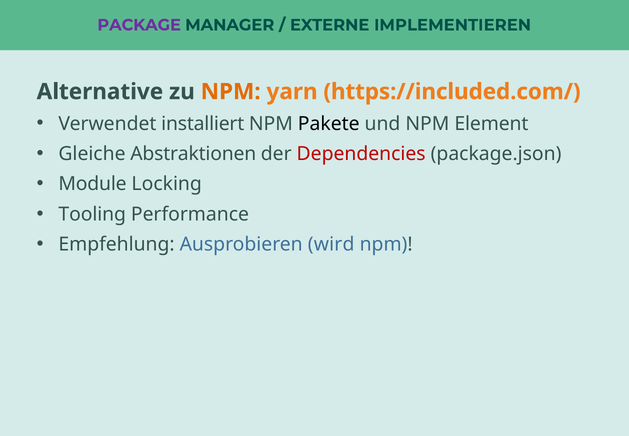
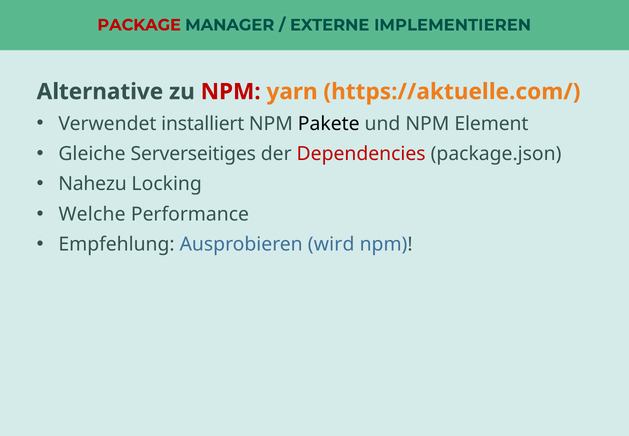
PACKAGE colour: purple -> red
NPM at (231, 92) colour: orange -> red
https://included.com/: https://included.com/ -> https://aktuelle.com/
Abstraktionen: Abstraktionen -> Serverseitiges
Module: Module -> Nahezu
Tooling: Tooling -> Welche
